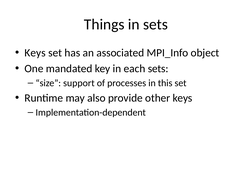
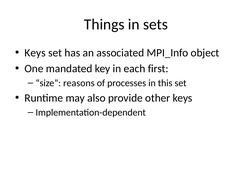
each sets: sets -> first
support: support -> reasons
